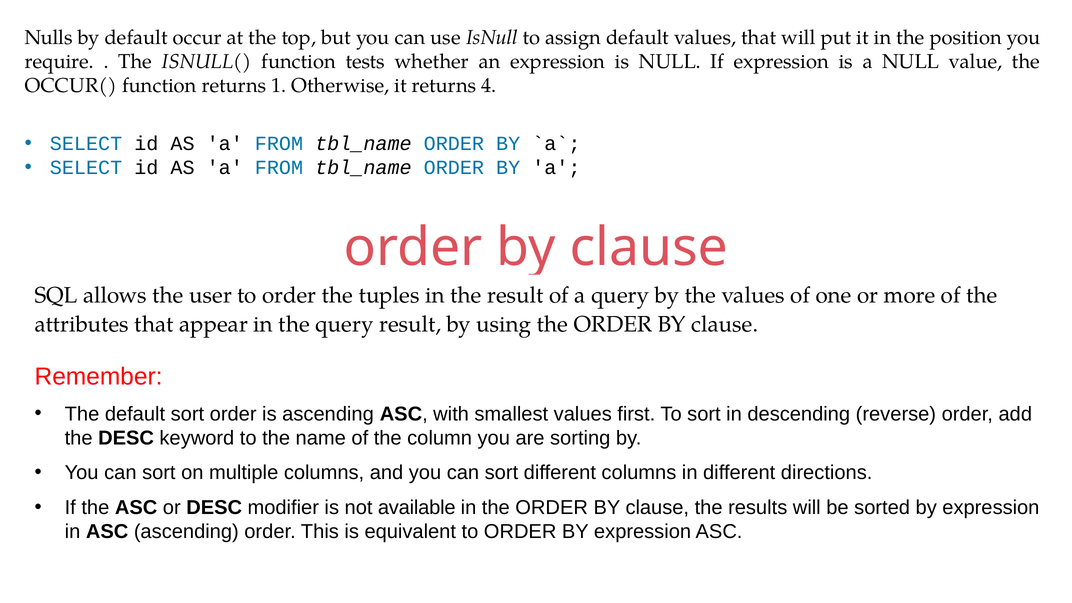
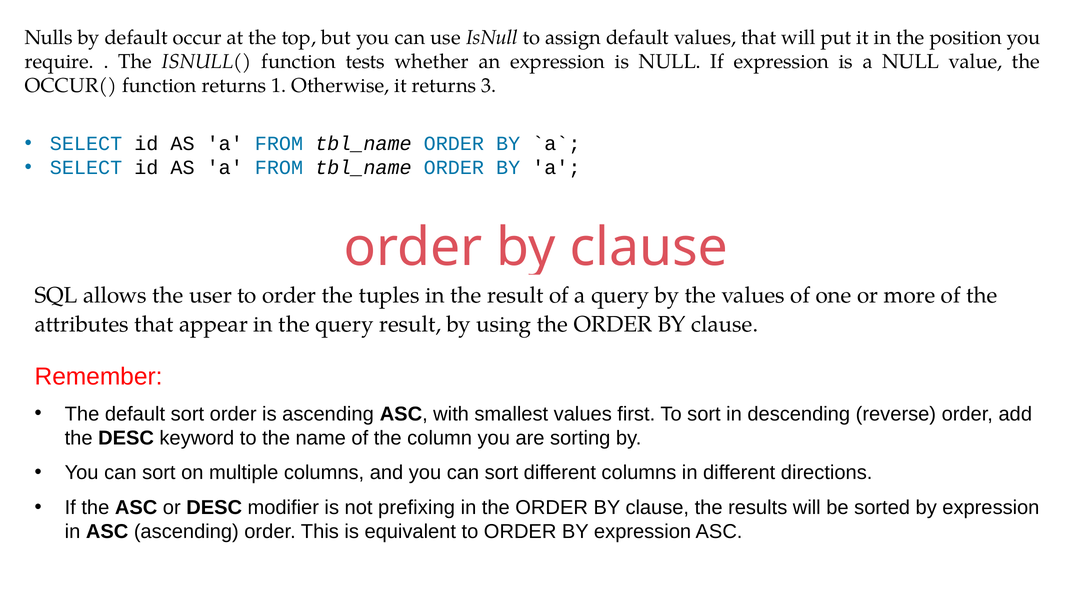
4: 4 -> 3
available: available -> prefixing
